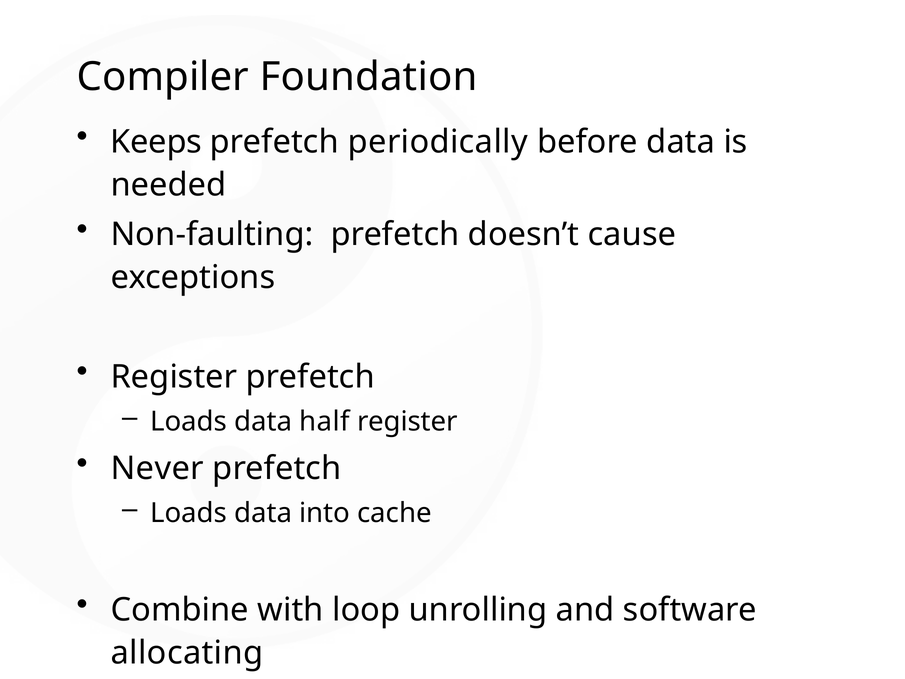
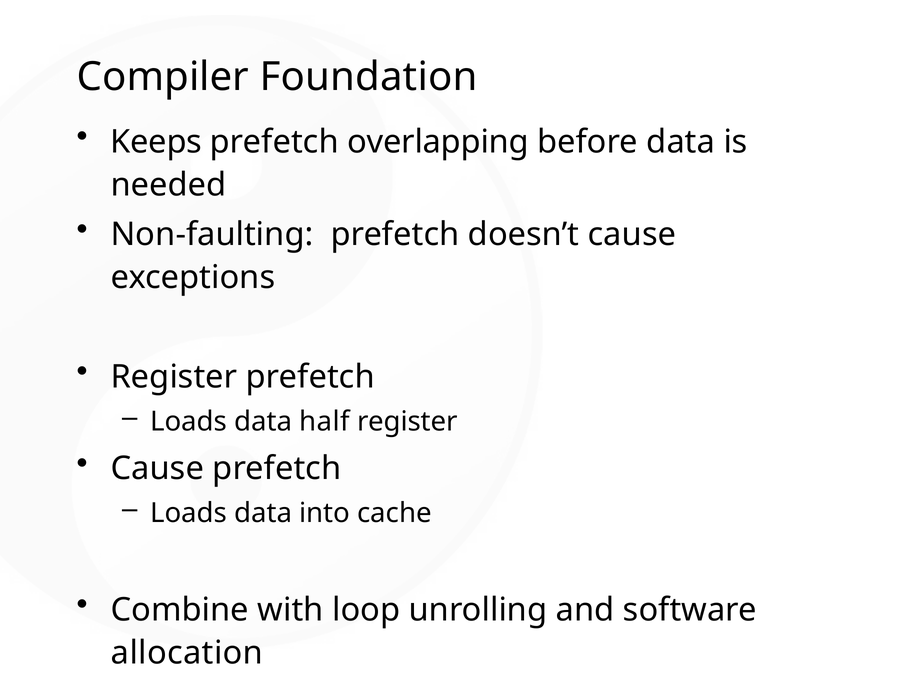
periodically: periodically -> overlapping
Never at (157, 468): Never -> Cause
allocating: allocating -> allocation
